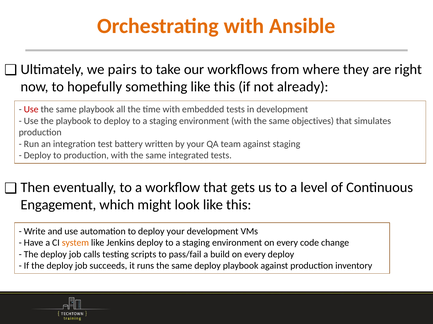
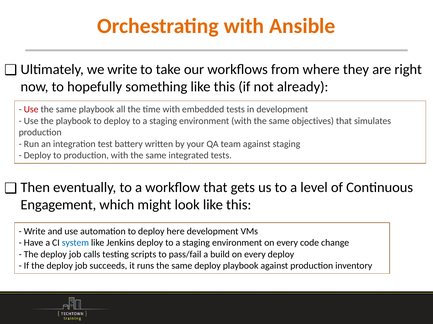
we pairs: pairs -> write
deploy your: your -> here
system colour: orange -> blue
